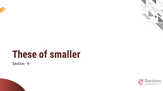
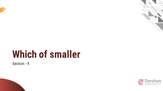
These: These -> Which
